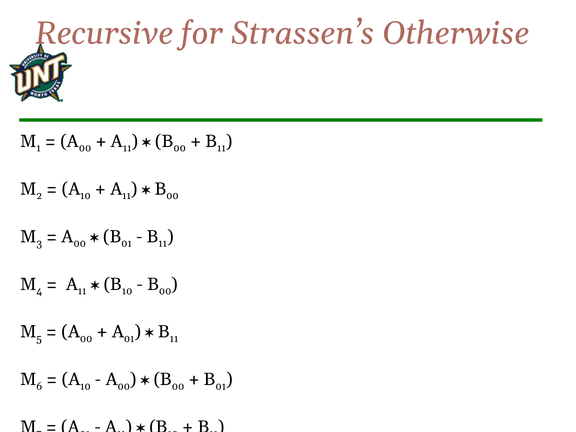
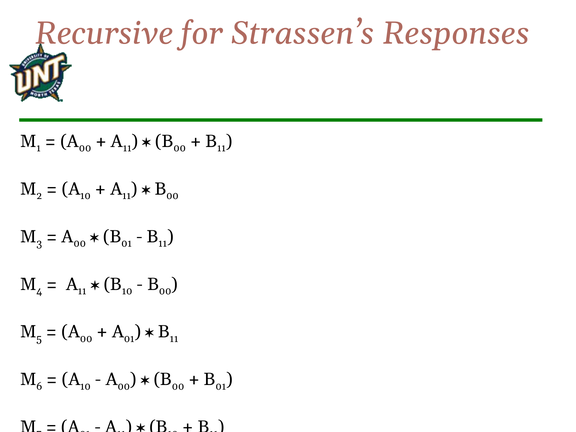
Otherwise: Otherwise -> Responses
